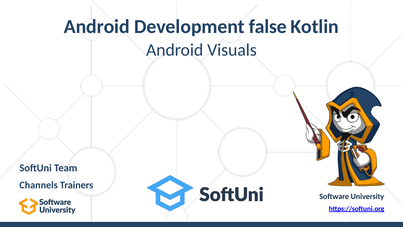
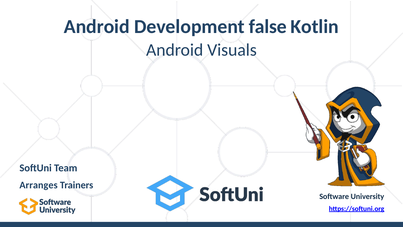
Channels: Channels -> Arranges
